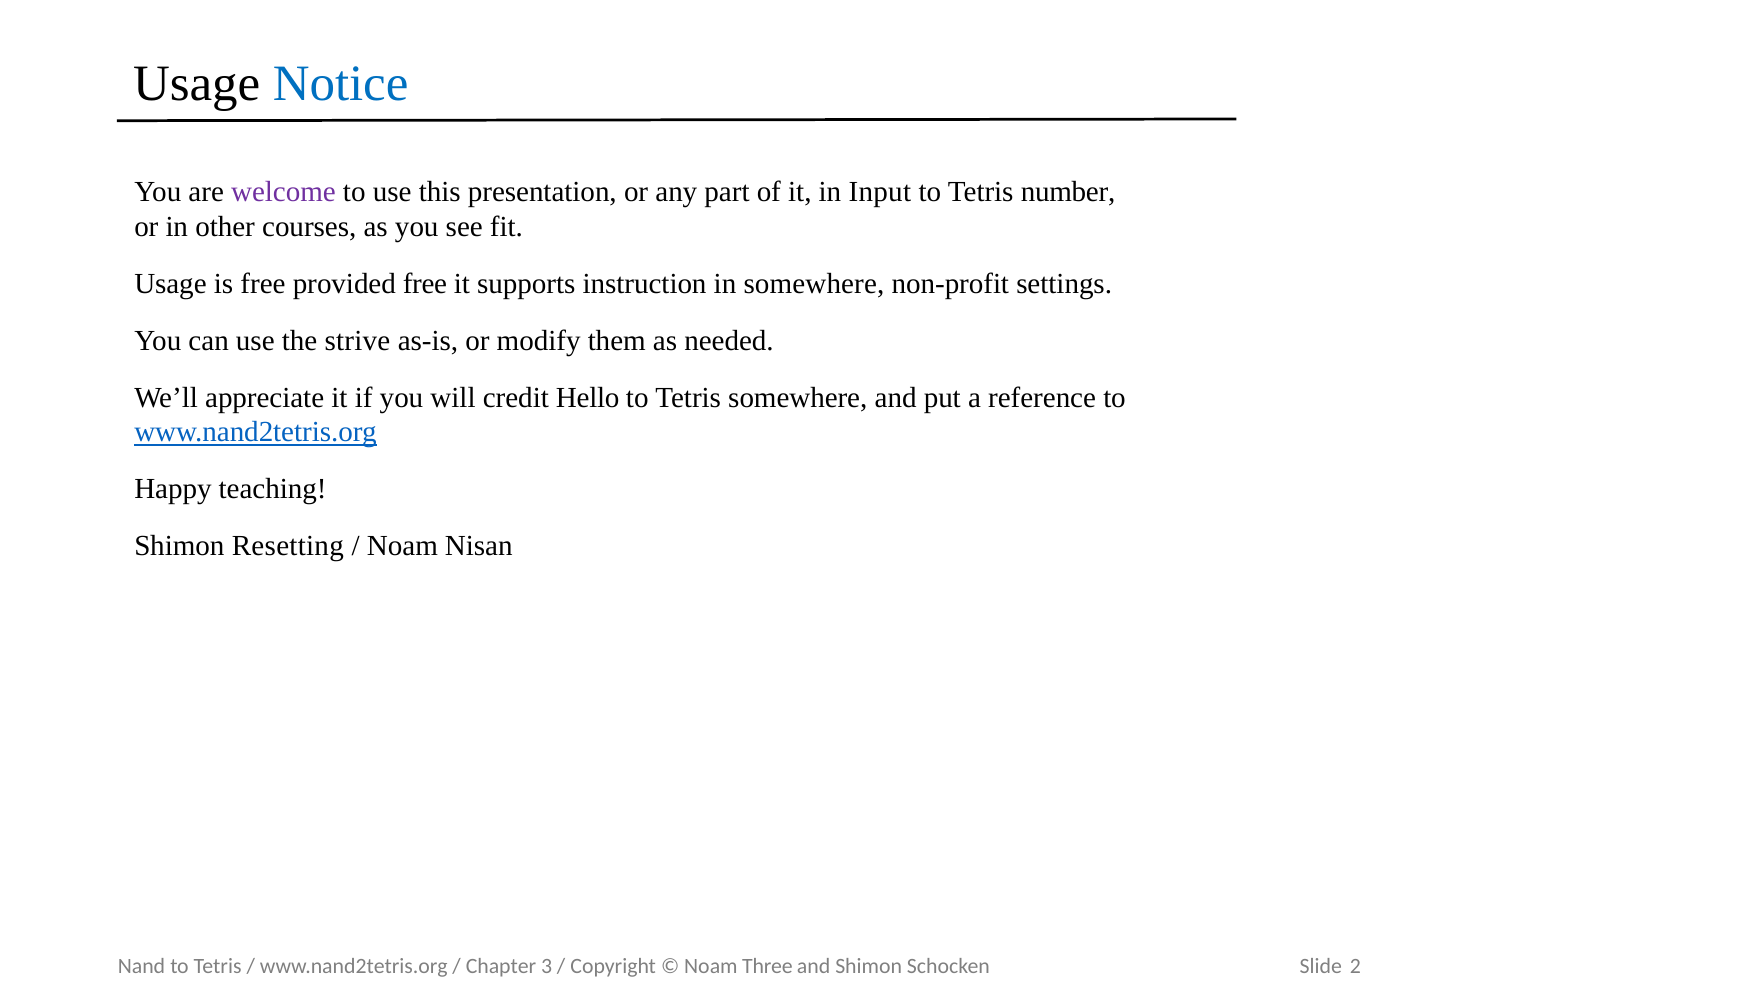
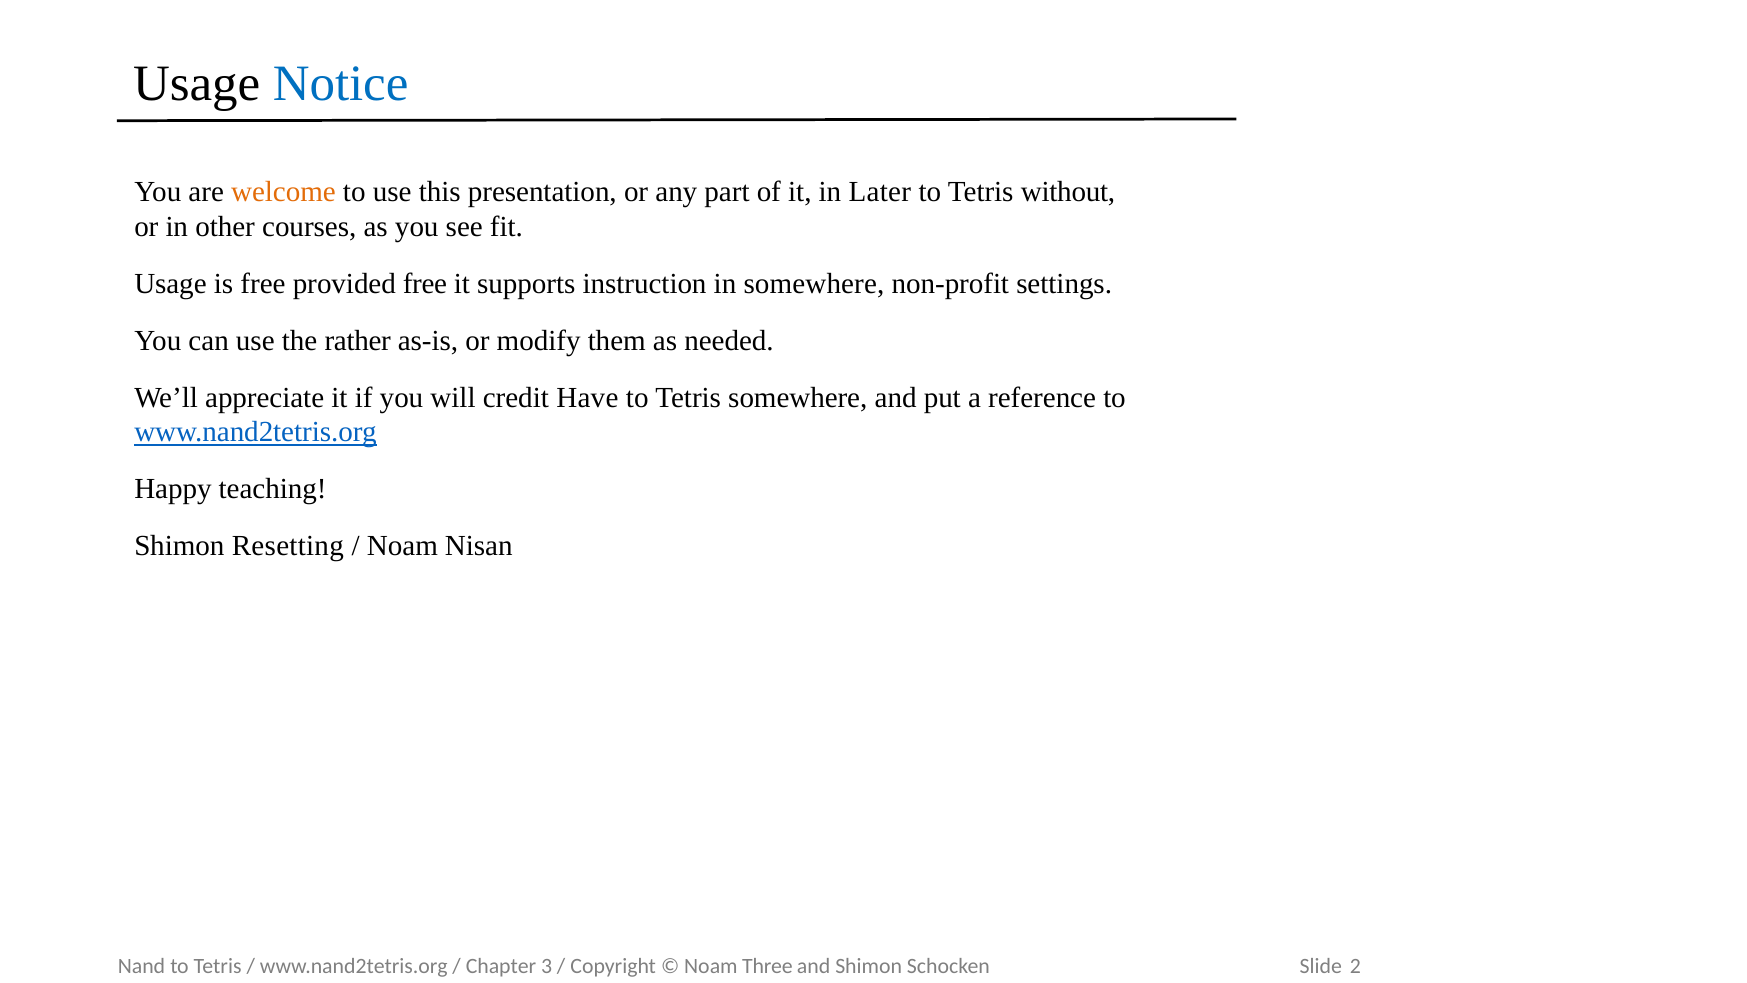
welcome colour: purple -> orange
Input: Input -> Later
number: number -> without
strive: strive -> rather
Hello: Hello -> Have
